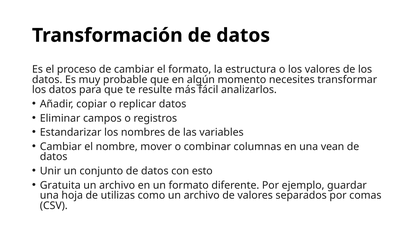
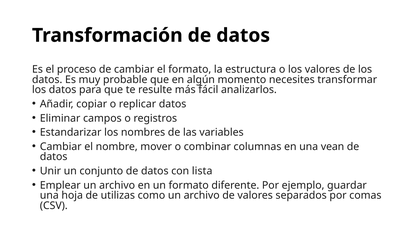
esto: esto -> lista
Gratuita: Gratuita -> Emplear
